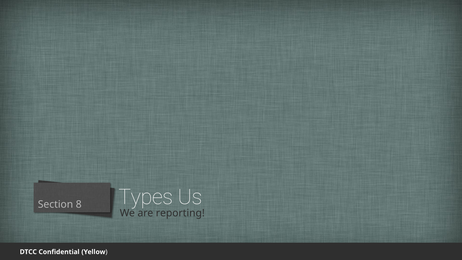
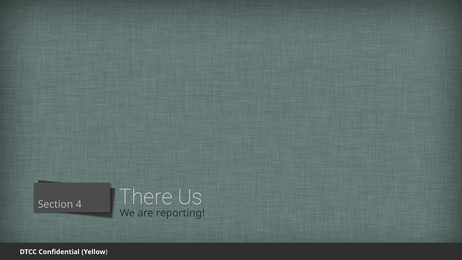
Types: Types -> There
8: 8 -> 4
